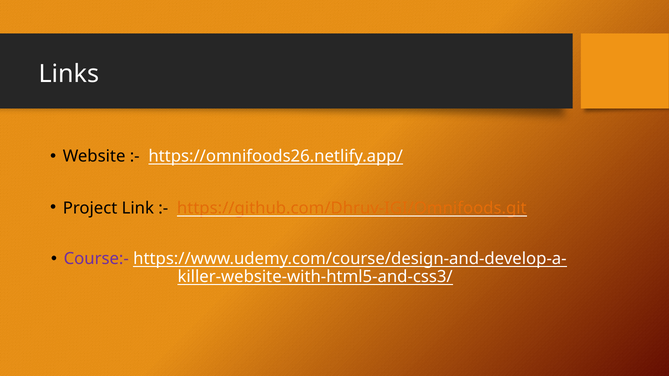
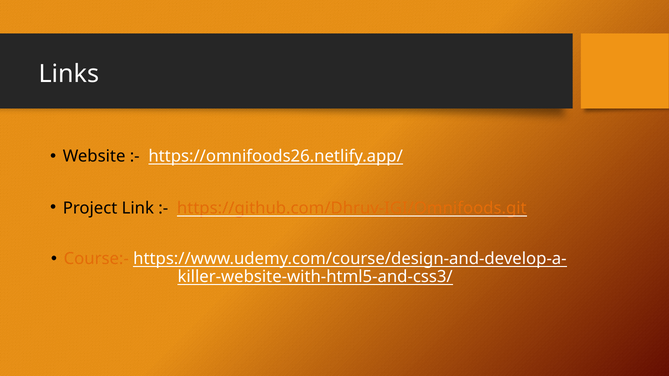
Course:- colour: purple -> orange
